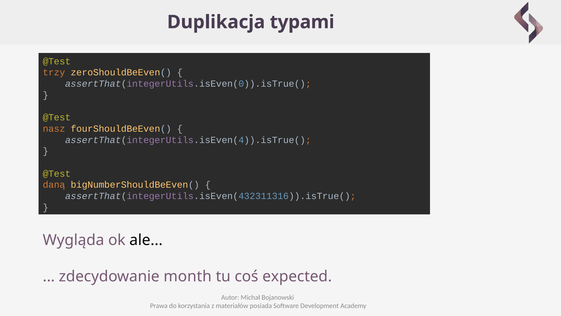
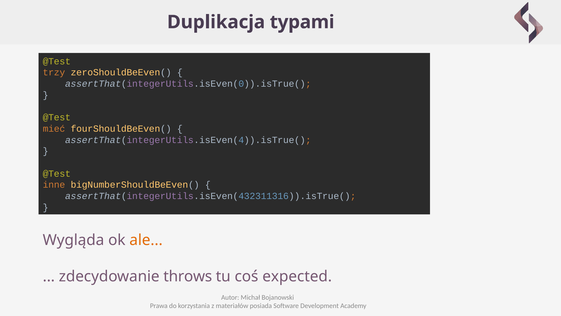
nasz: nasz -> mieć
daną: daną -> inne
ale colour: black -> orange
month: month -> throws
